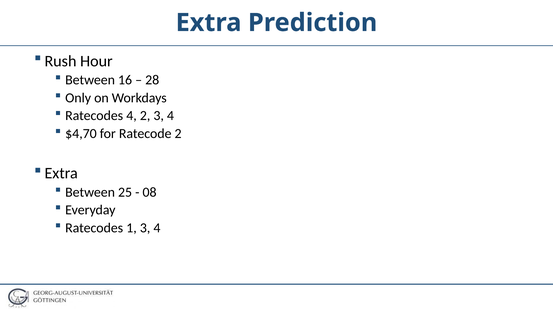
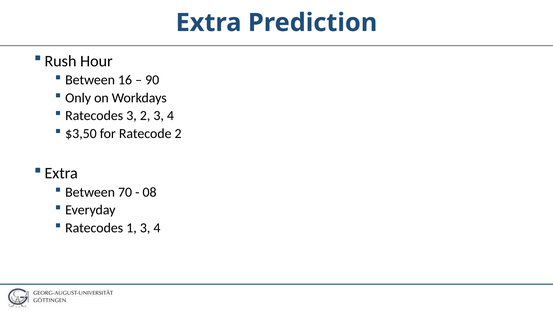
28: 28 -> 90
Ratecodes 4: 4 -> 3
$4,70: $4,70 -> $3,50
25: 25 -> 70
